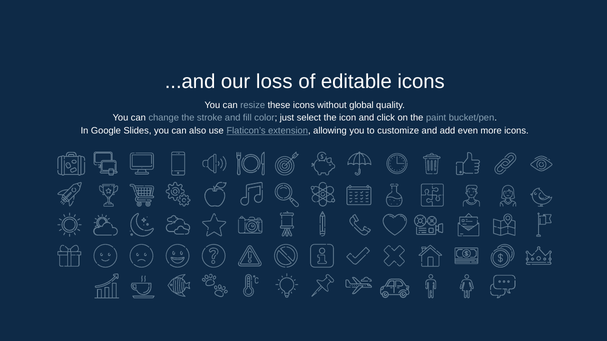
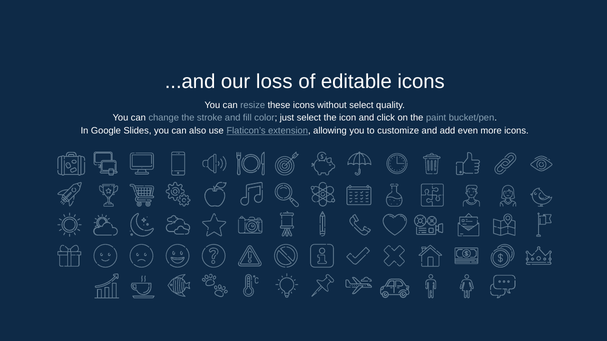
without global: global -> select
